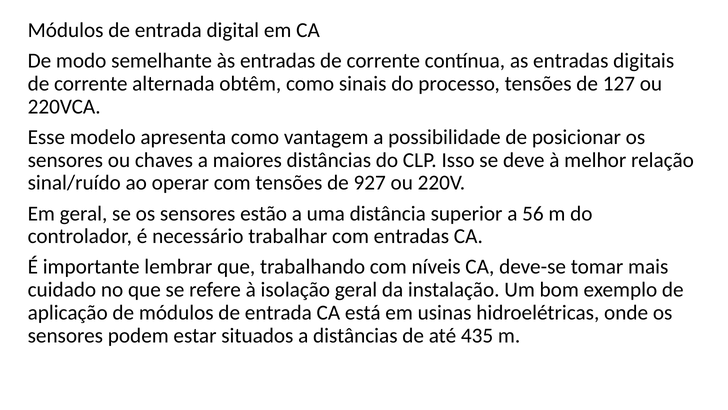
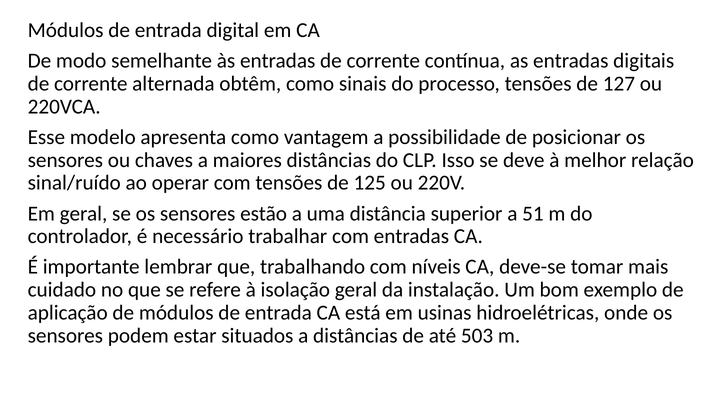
927: 927 -> 125
56: 56 -> 51
435: 435 -> 503
